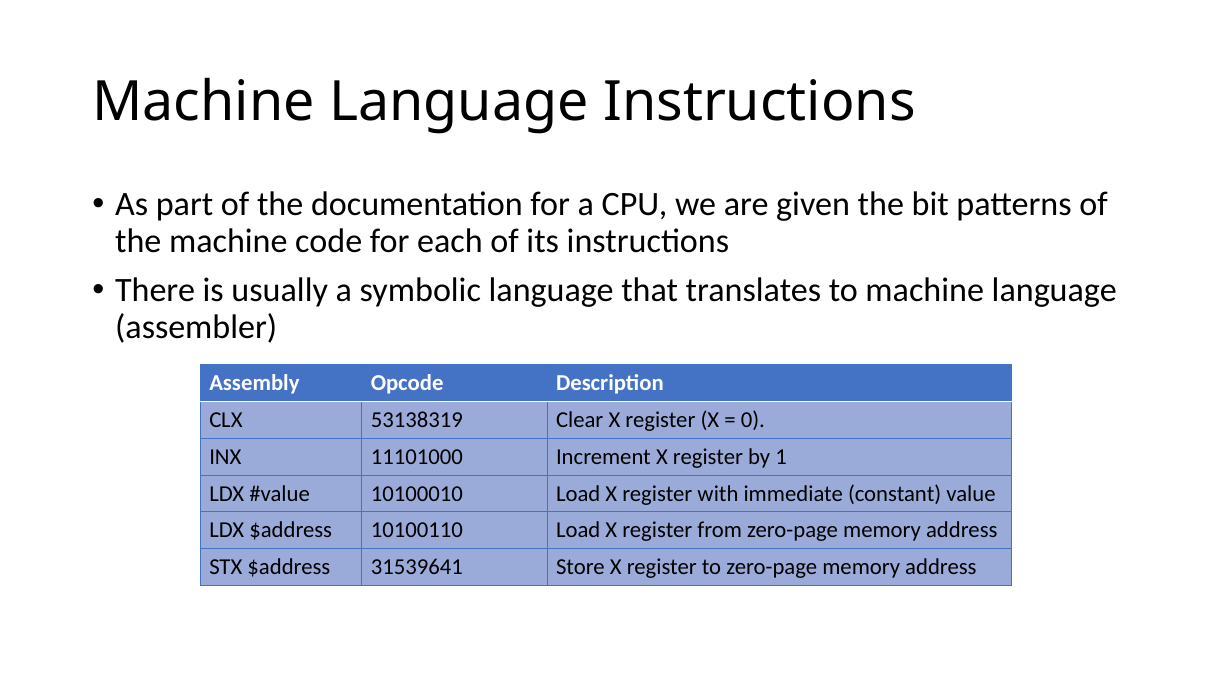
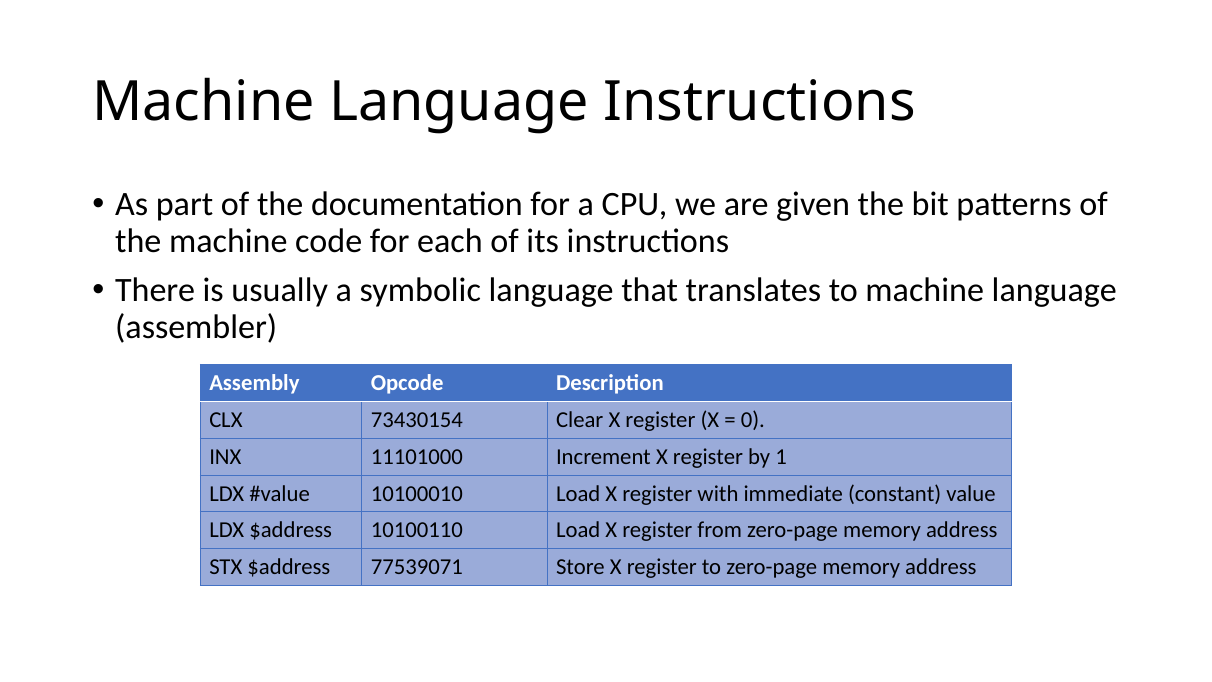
53138319: 53138319 -> 73430154
31539641: 31539641 -> 77539071
